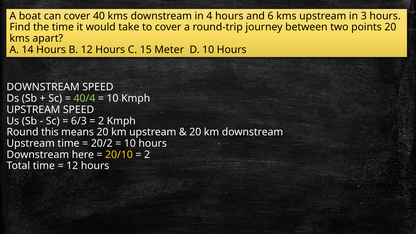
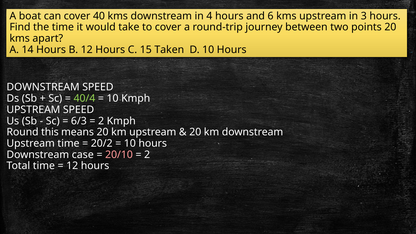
Meter: Meter -> Taken
here: here -> case
20/10 colour: yellow -> pink
